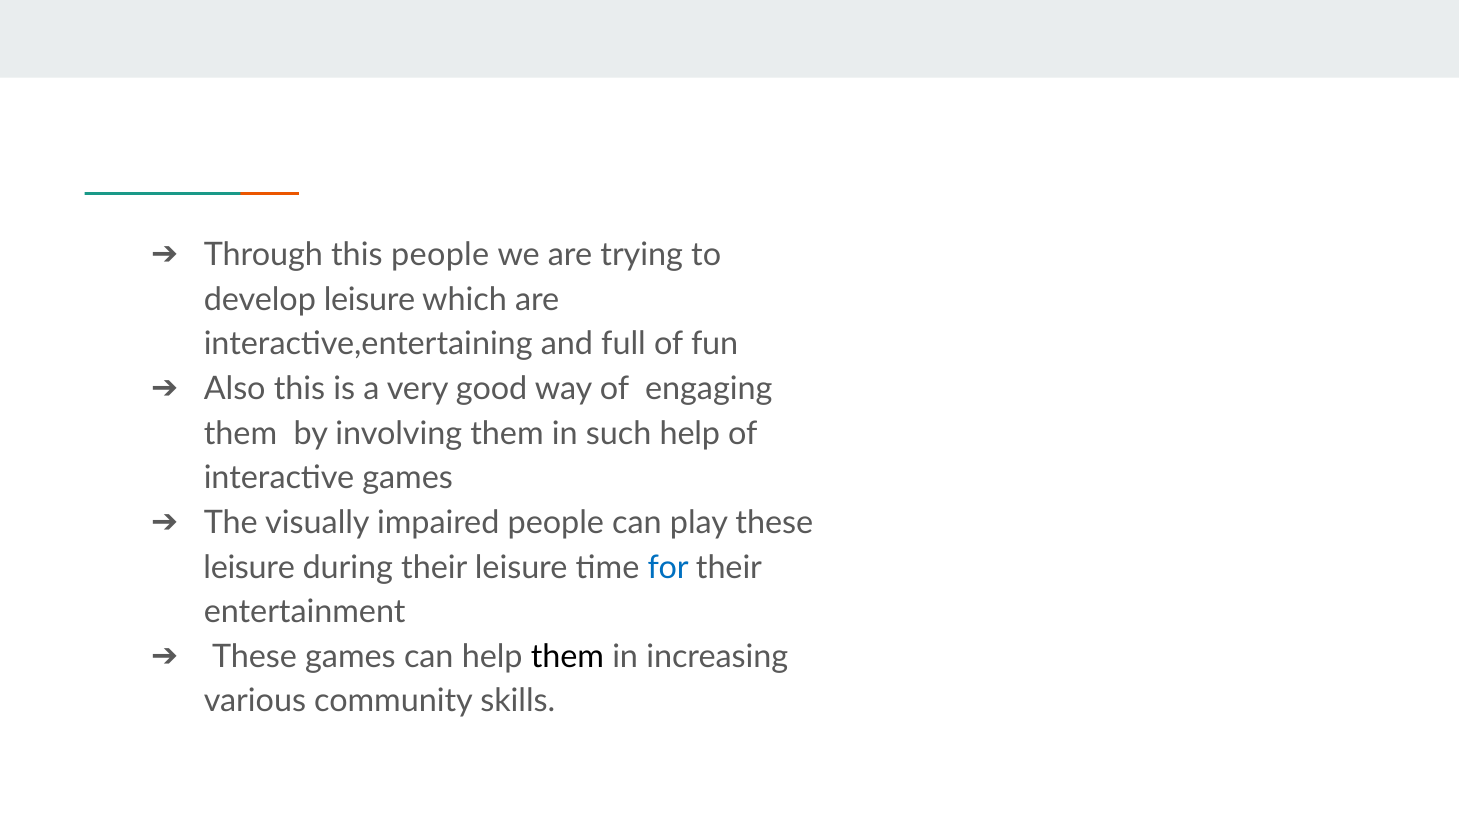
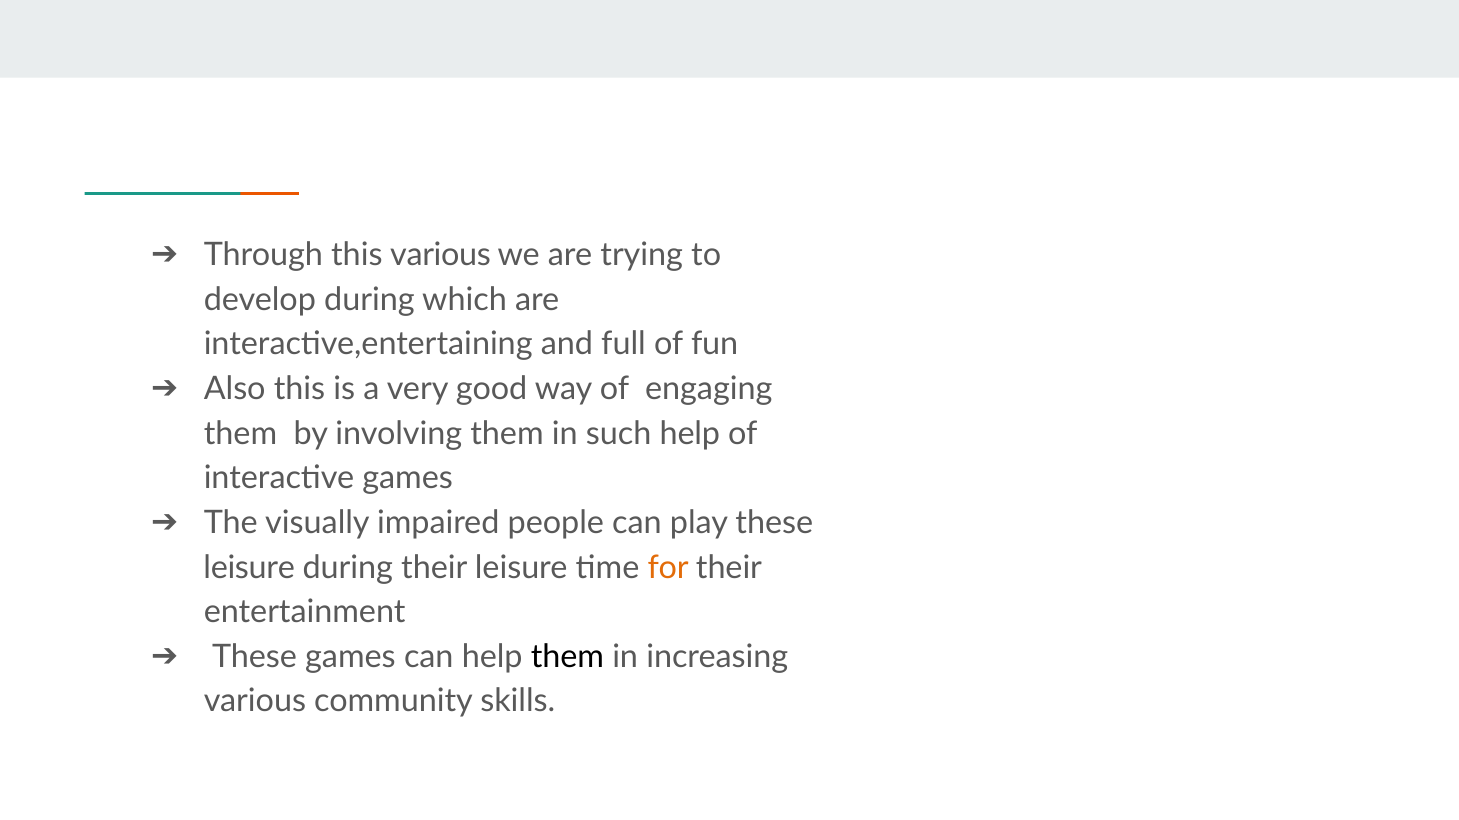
this people: people -> various
develop leisure: leisure -> during
for colour: blue -> orange
